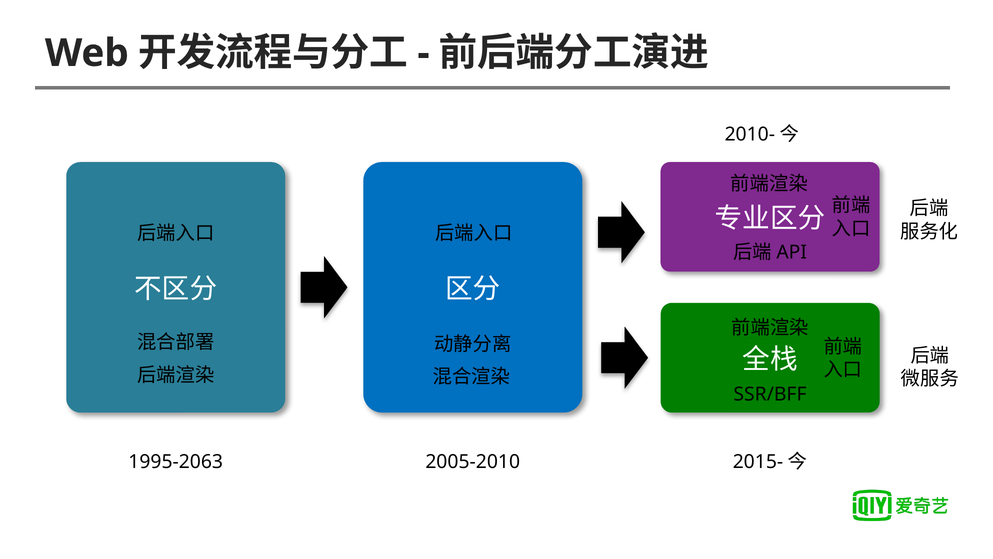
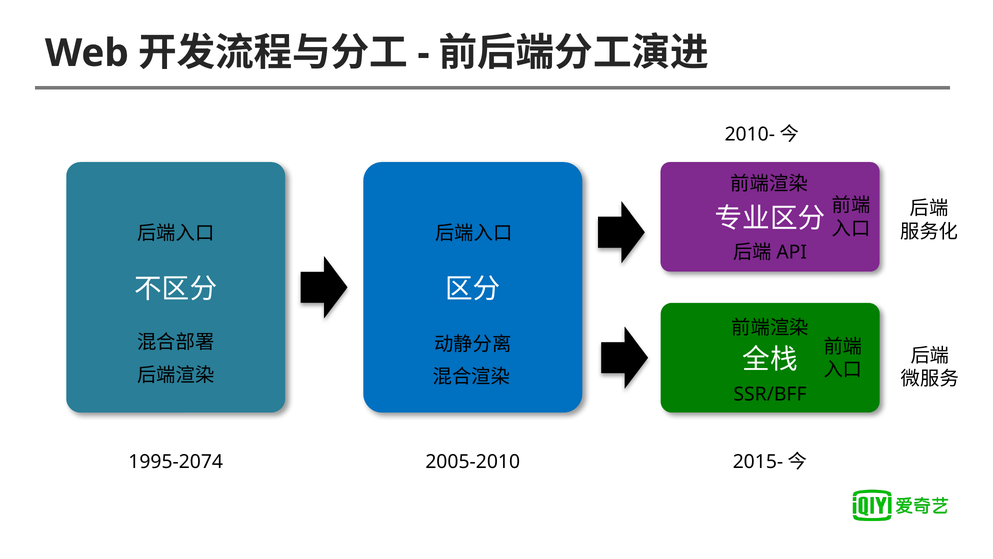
1995-2063: 1995-2063 -> 1995-2074
